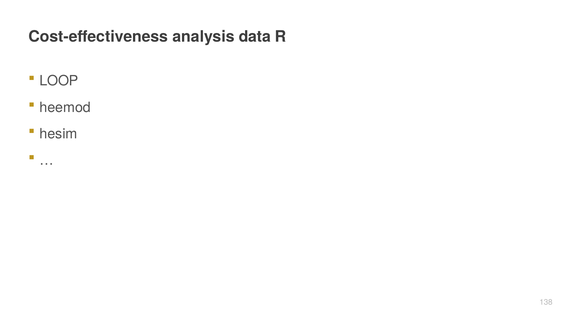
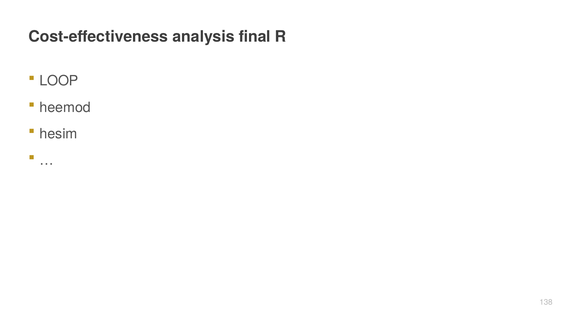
data: data -> final
